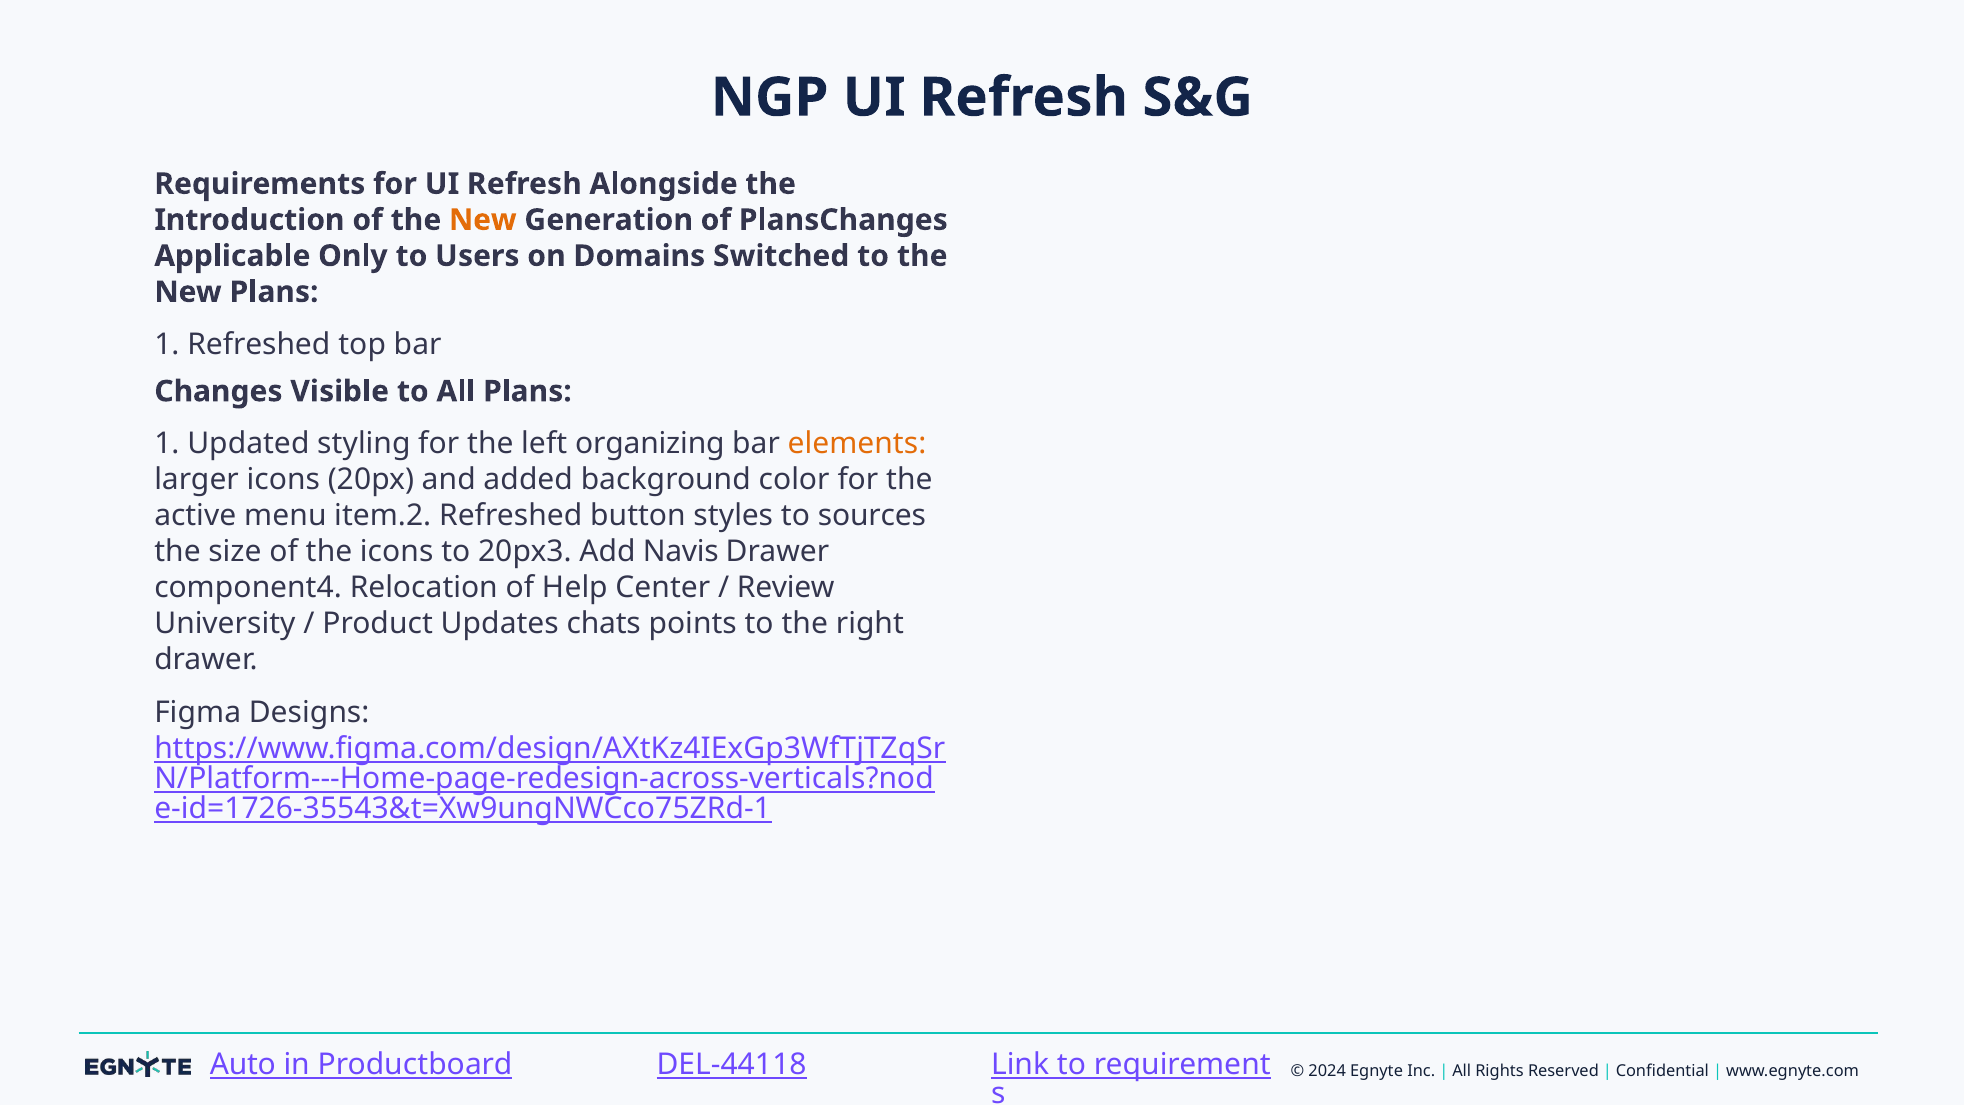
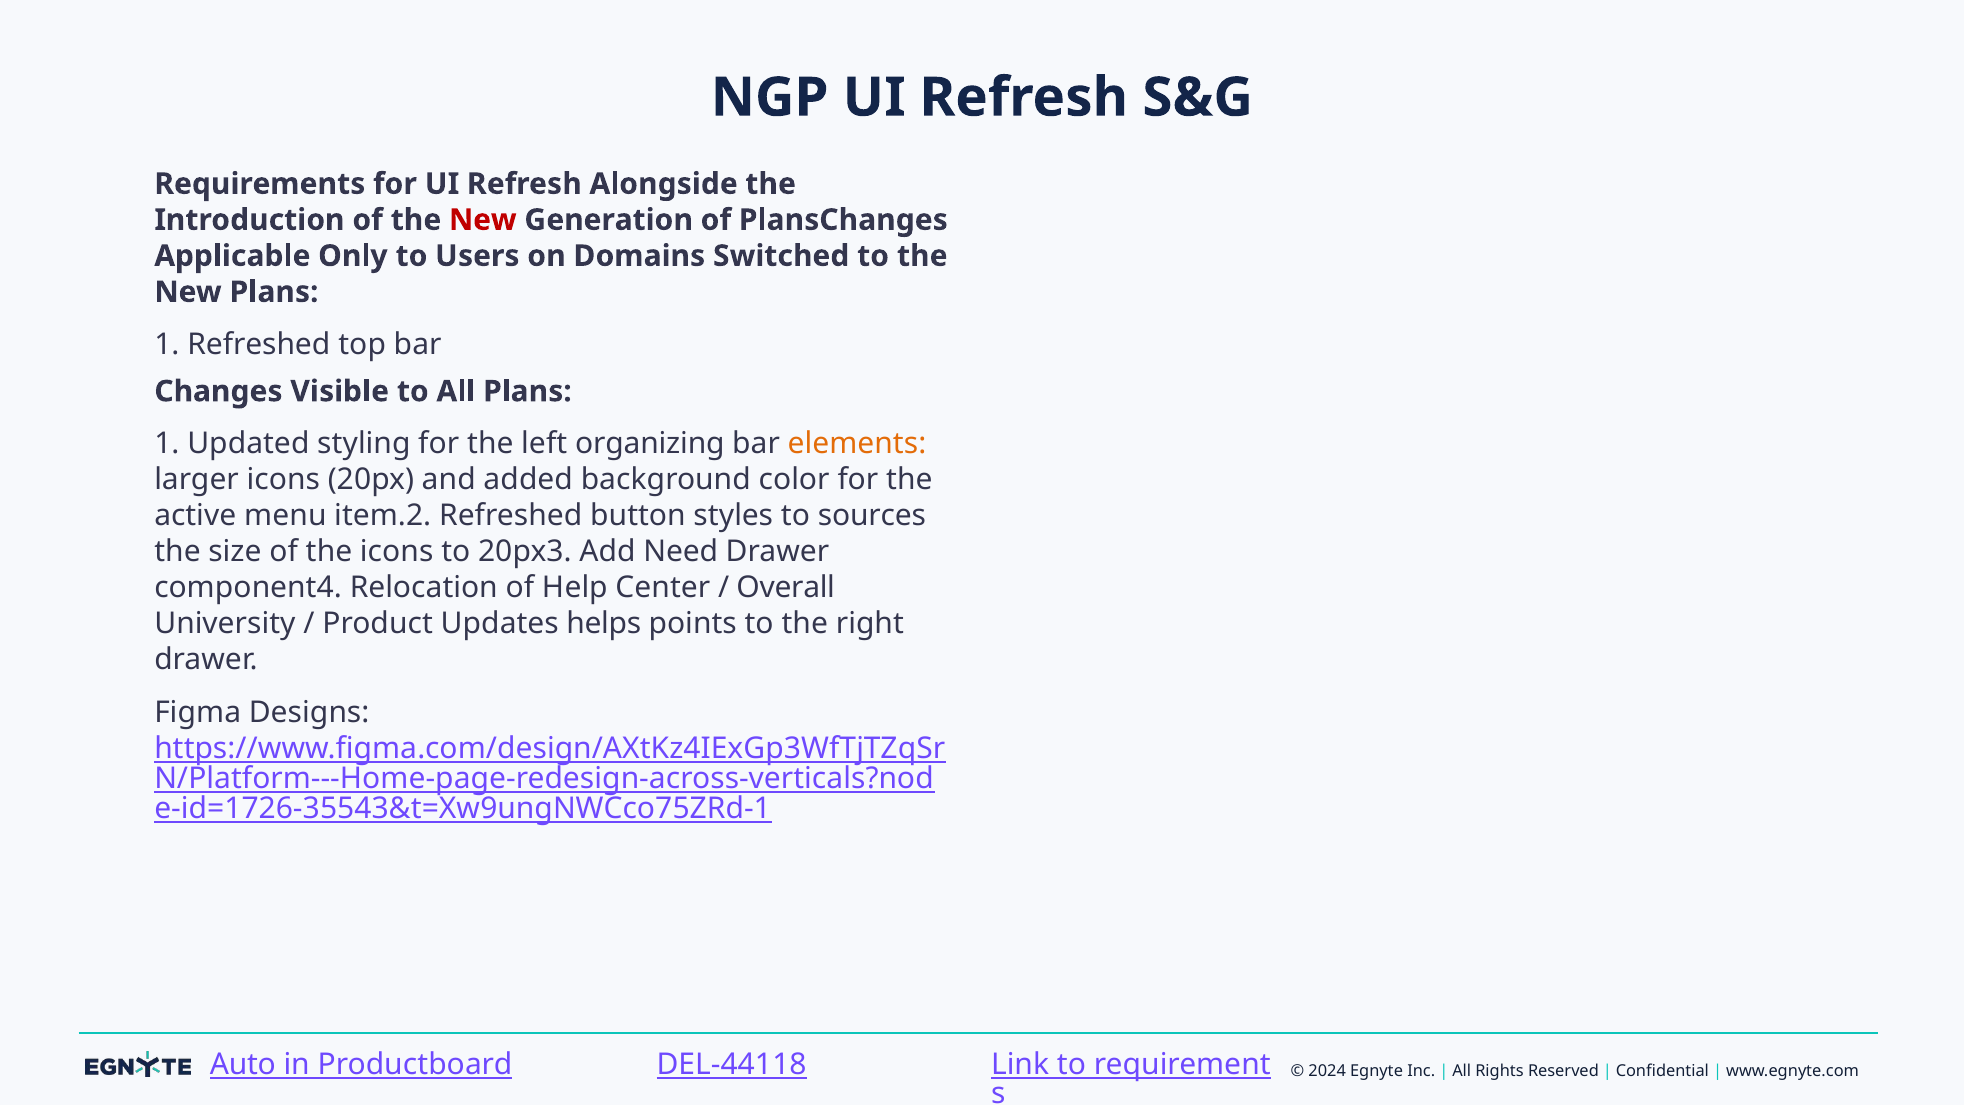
New at (483, 220) colour: orange -> red
Navis: Navis -> Need
Review: Review -> Overall
chats: chats -> helps
